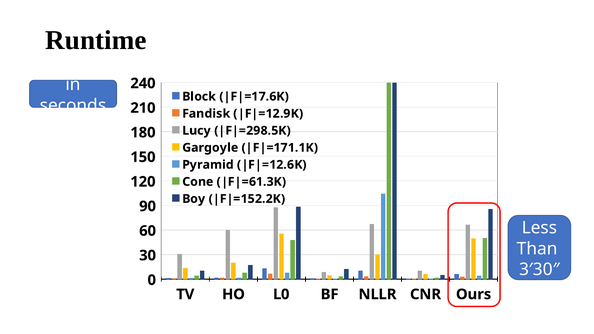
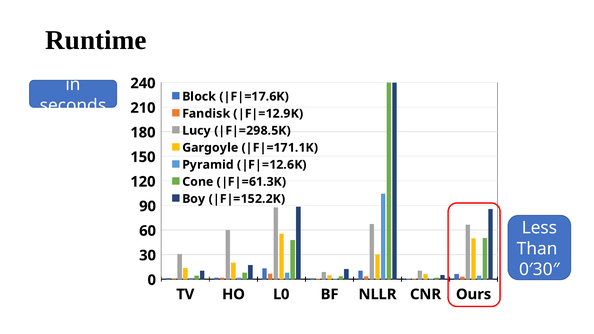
3′30″: 3′30″ -> 0′30″
